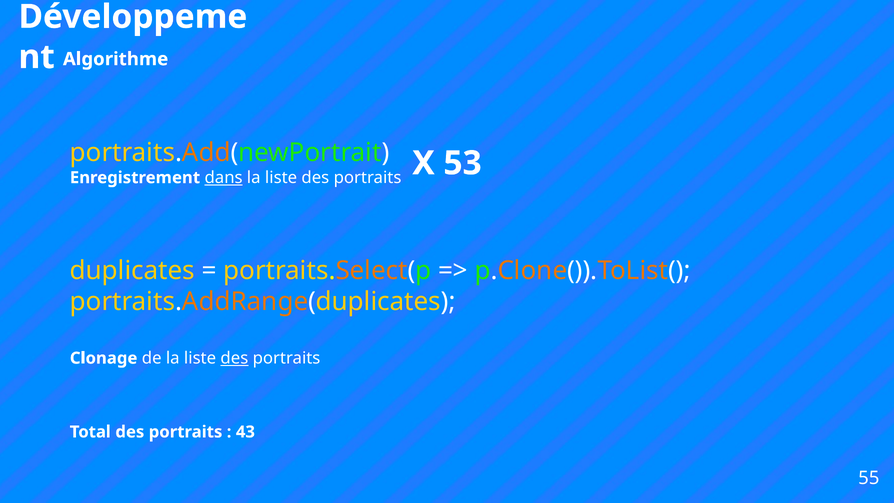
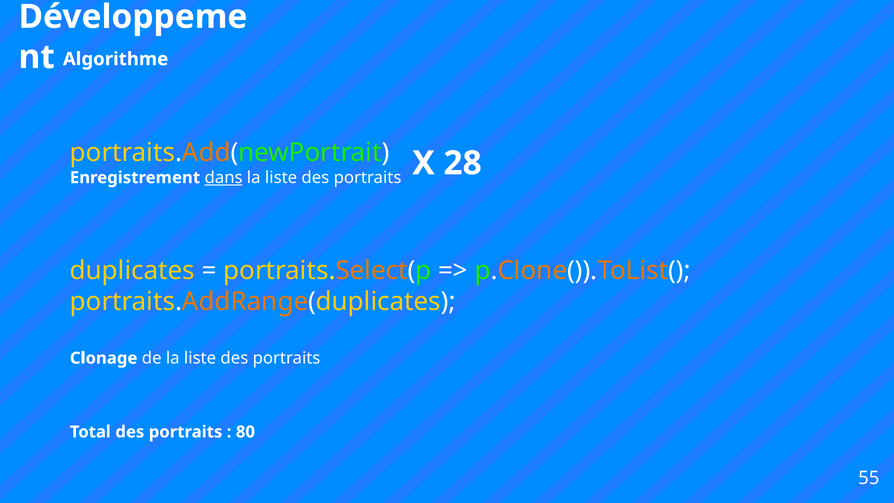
53: 53 -> 28
des at (234, 358) underline: present -> none
43: 43 -> 80
